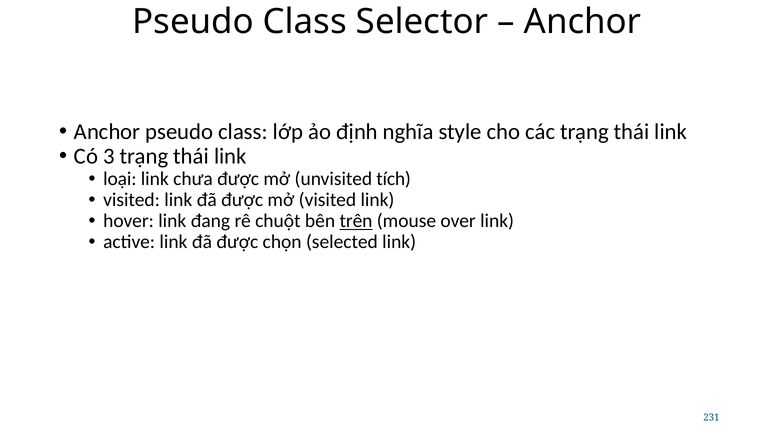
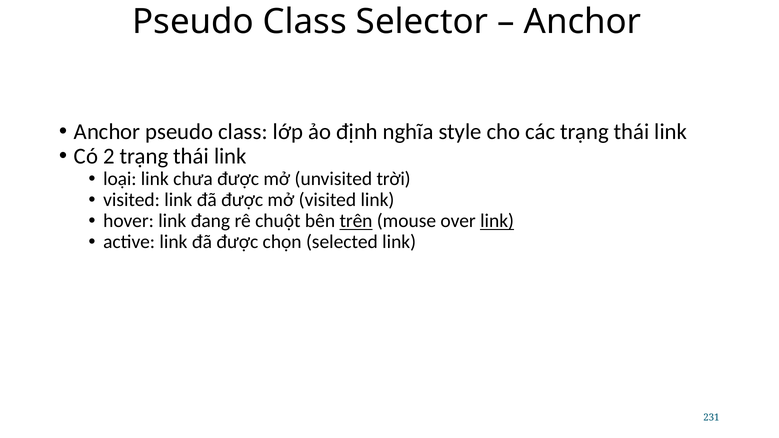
3: 3 -> 2
tích: tích -> trời
link at (497, 221) underline: none -> present
